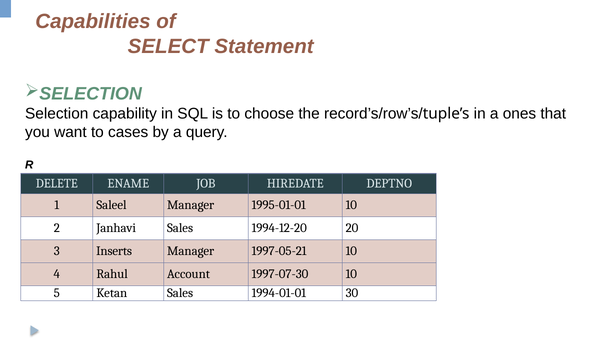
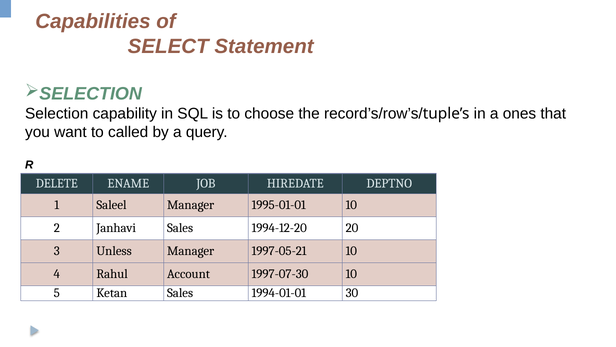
cases: cases -> called
Inserts: Inserts -> Unless
